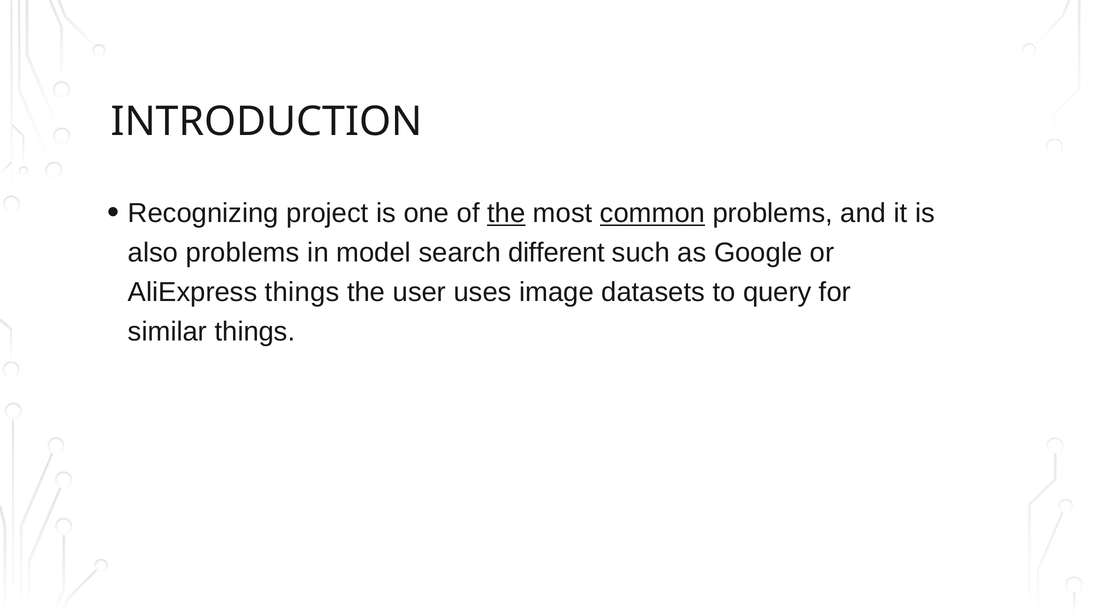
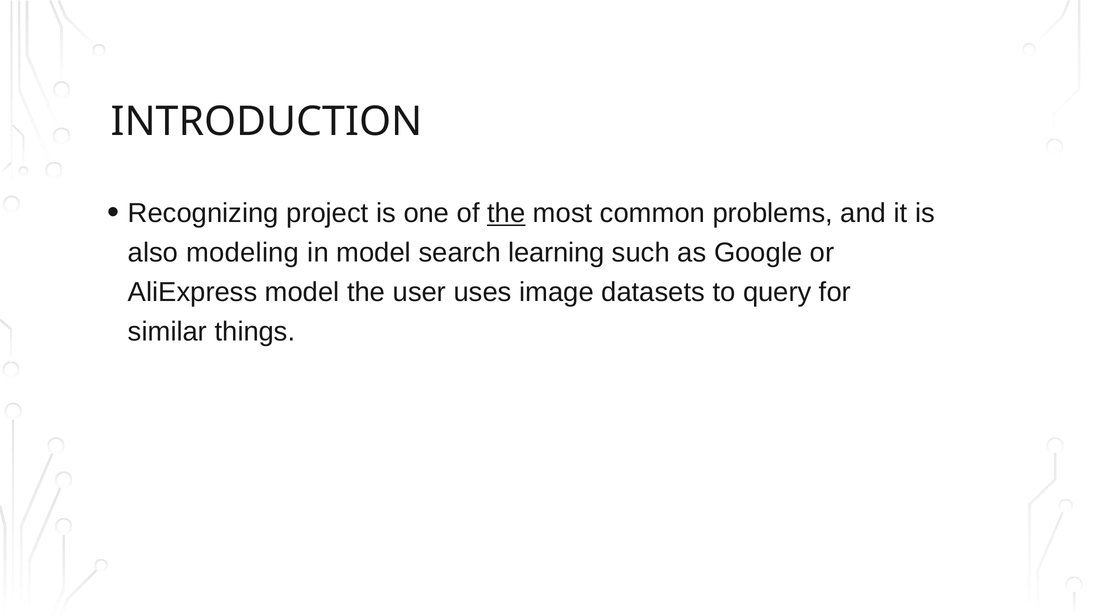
common underline: present -> none
also problems: problems -> modeling
different: different -> learning
AliExpress things: things -> model
